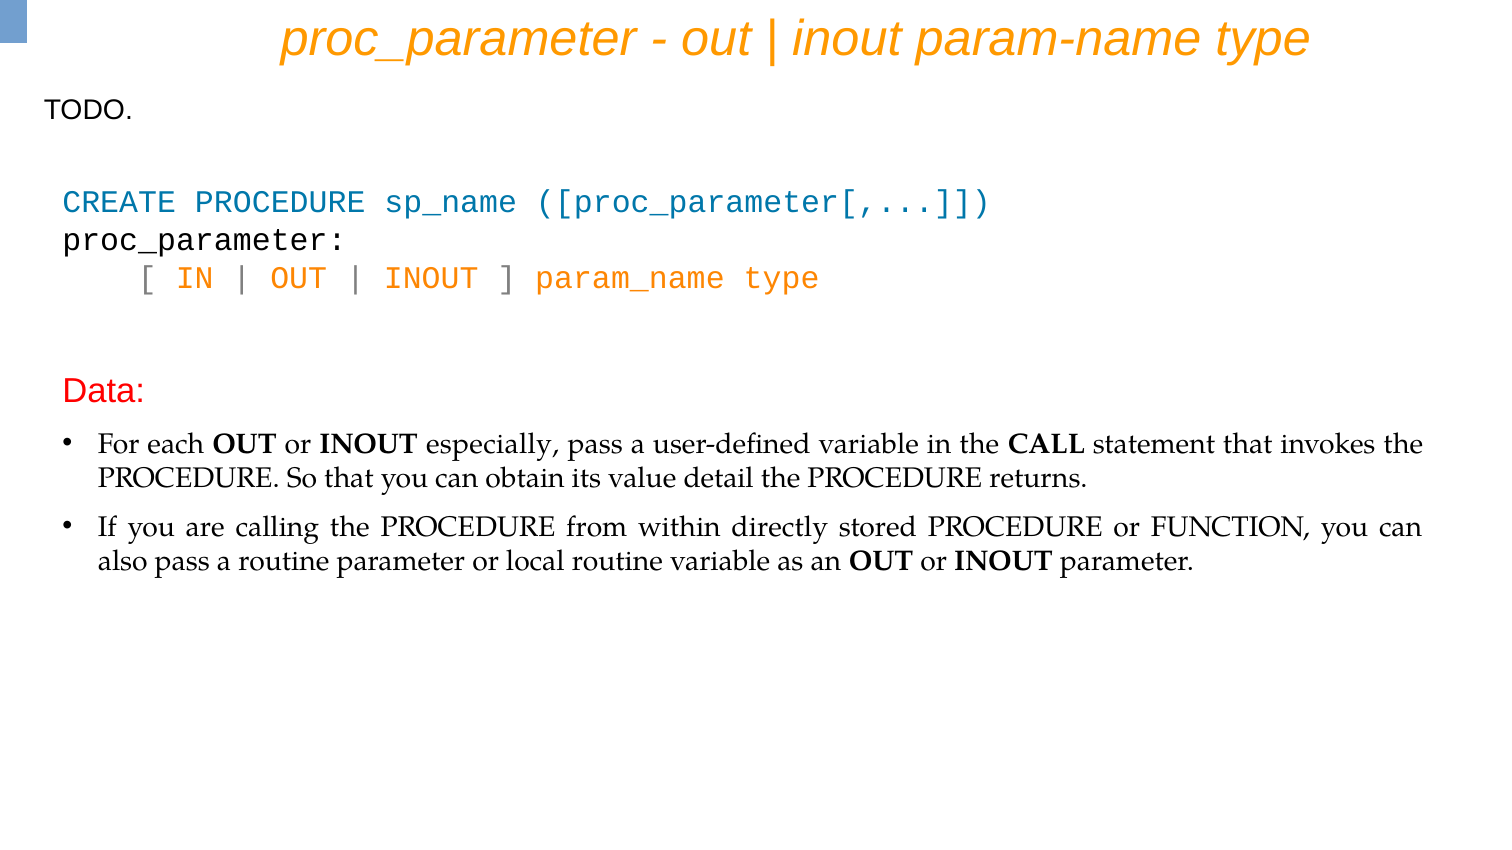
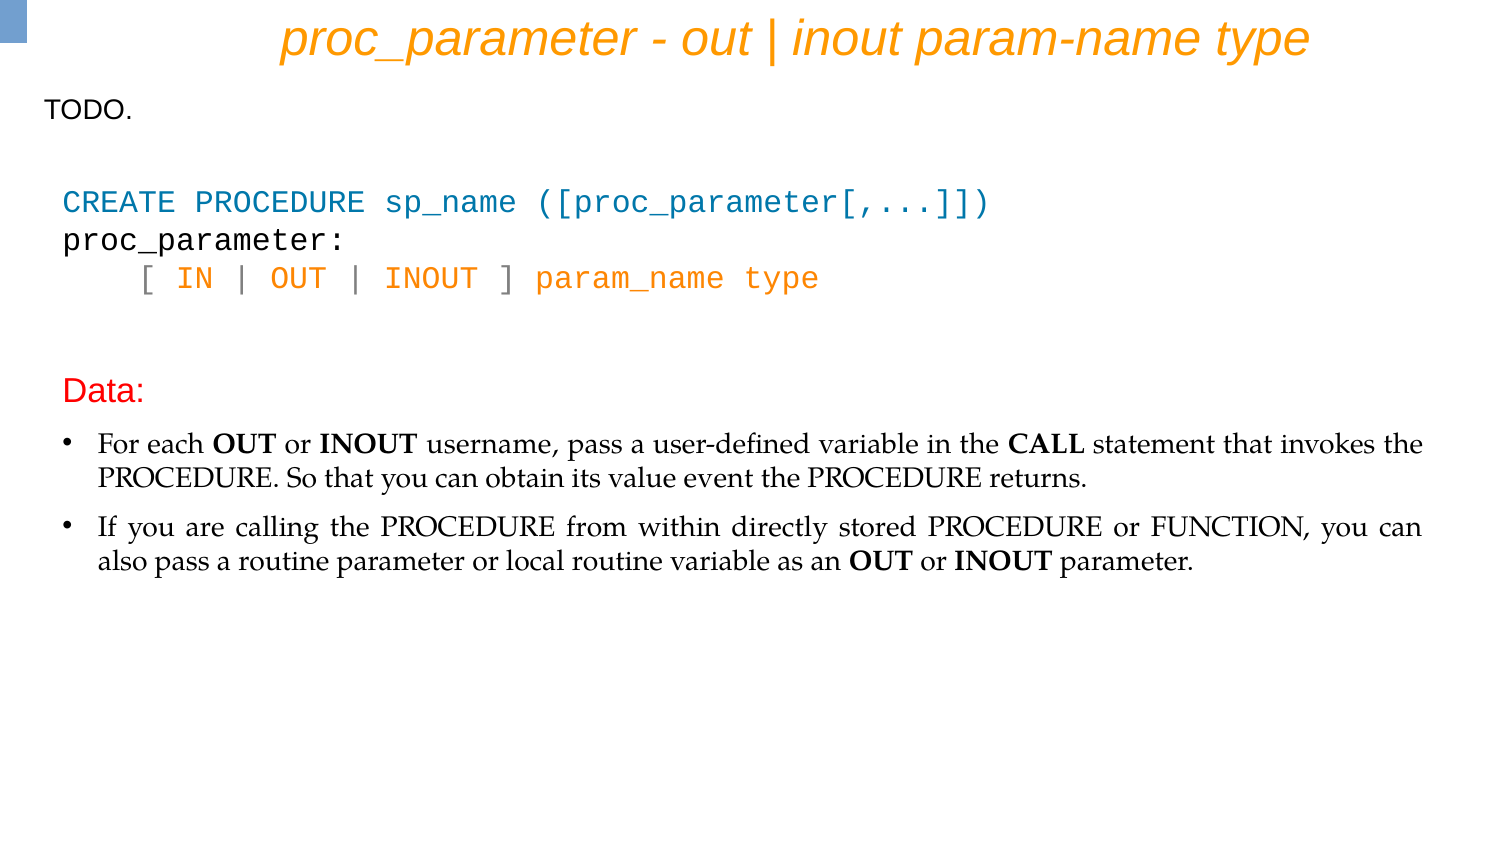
especially: especially -> username
detail: detail -> event
